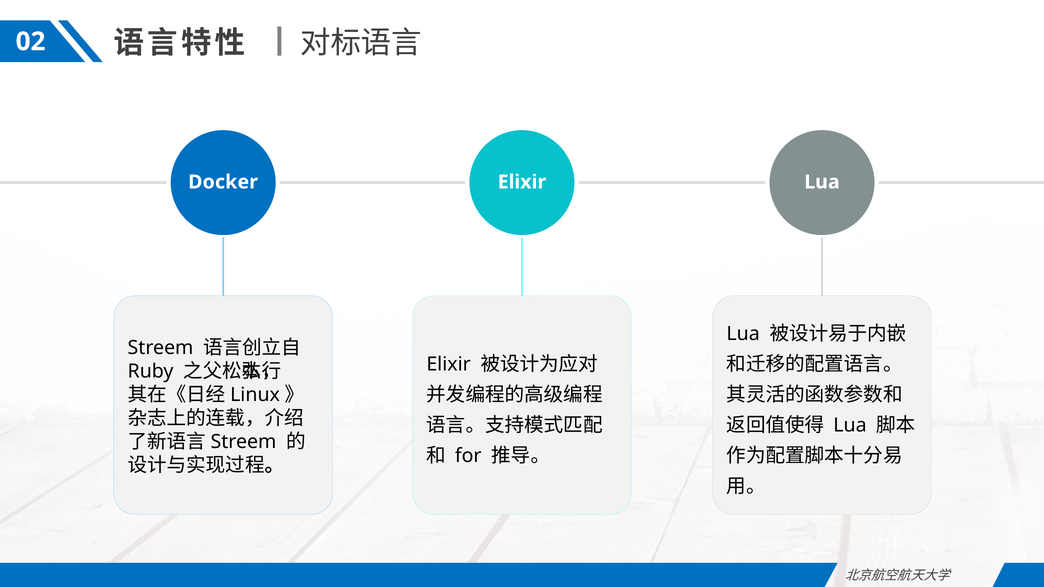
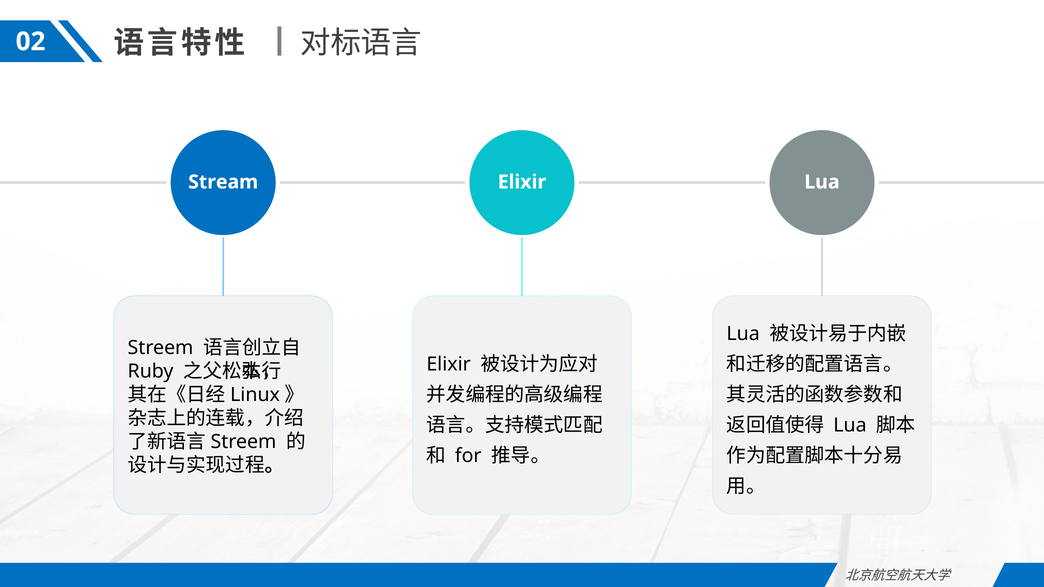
Docker: Docker -> Stream
